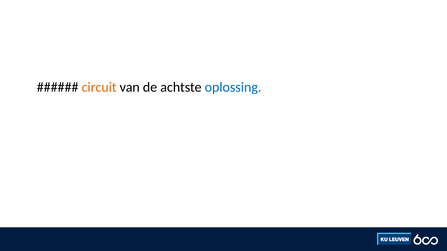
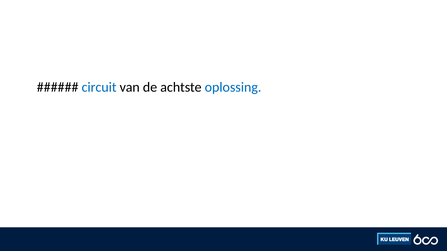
circuit colour: orange -> blue
